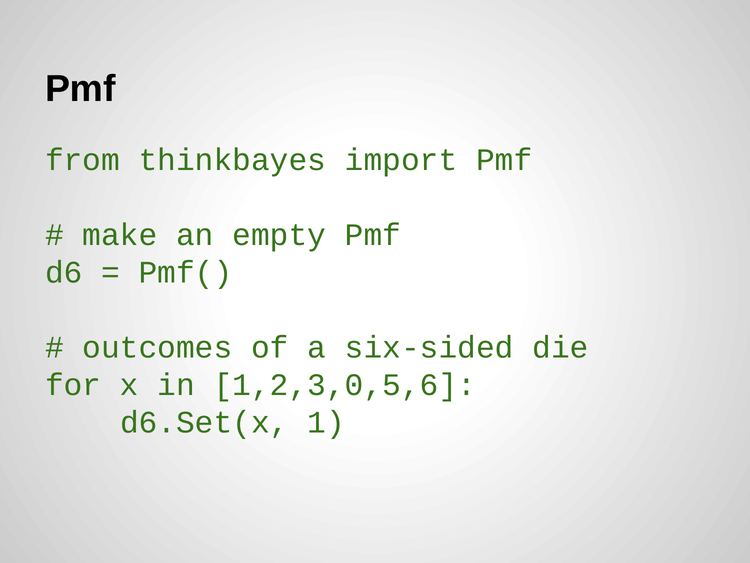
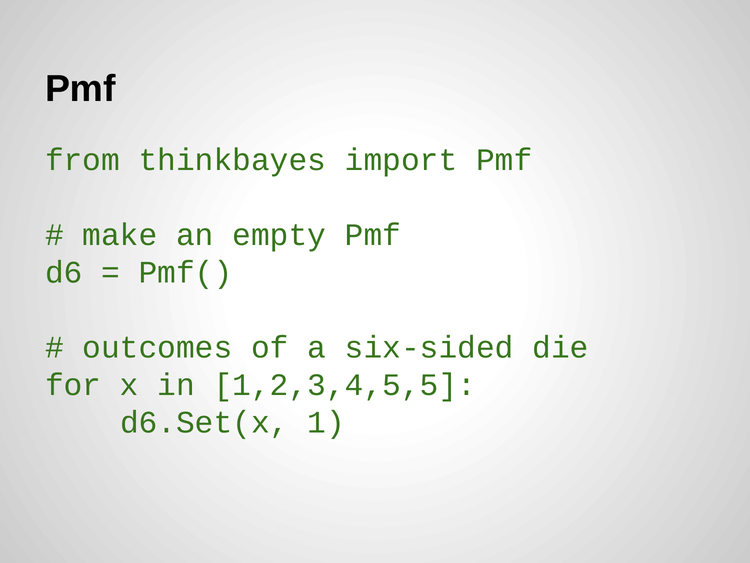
1,2,3,0,5,6: 1,2,3,0,5,6 -> 1,2,3,4,5,5
